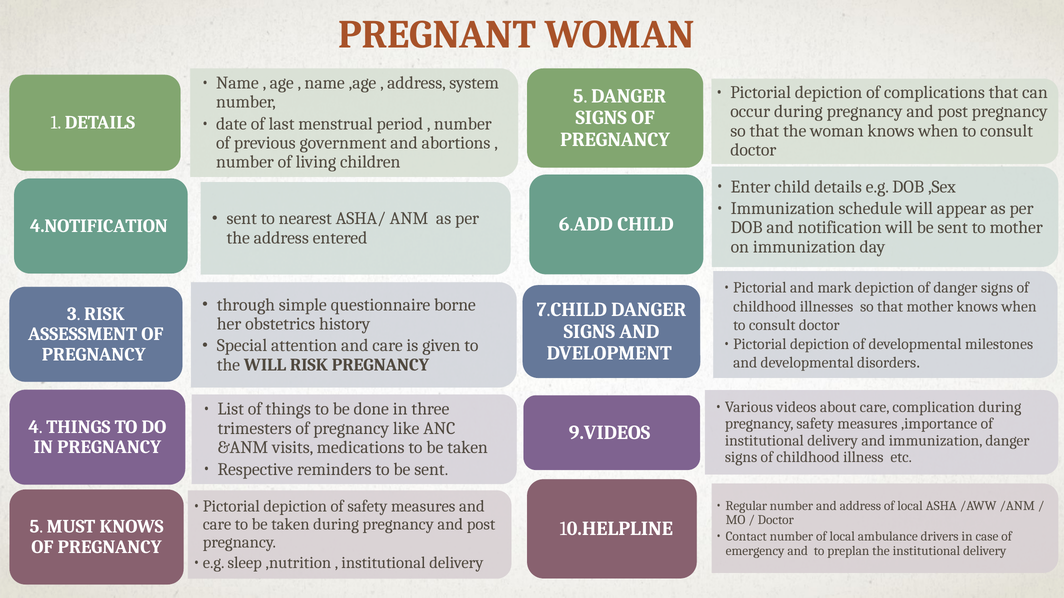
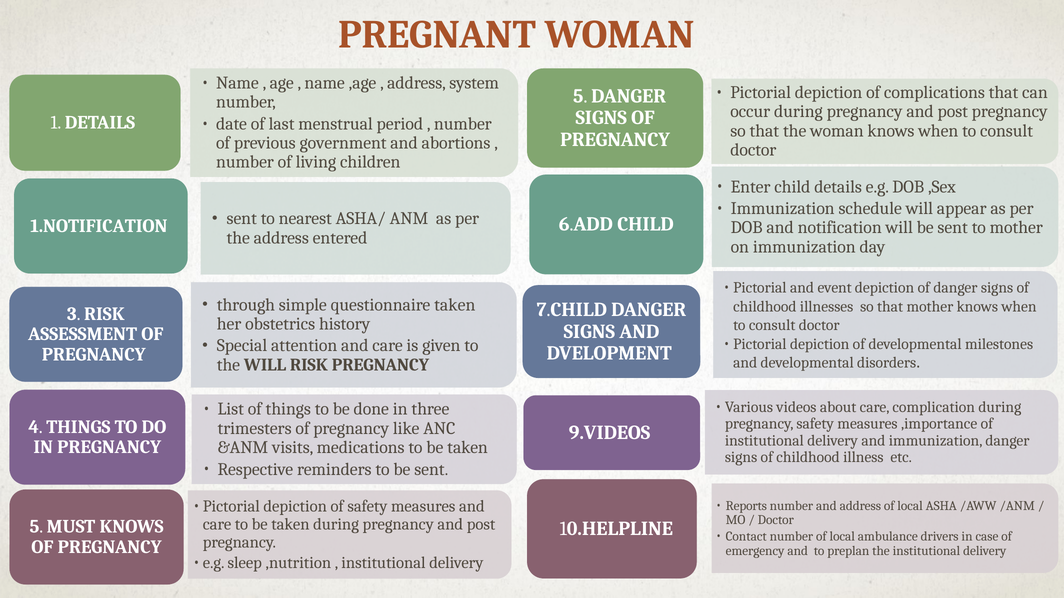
4.NOTIFICATION: 4.NOTIFICATION -> 1.NOTIFICATION
mark: mark -> event
questionnaire borne: borne -> taken
Regular: Regular -> Reports
